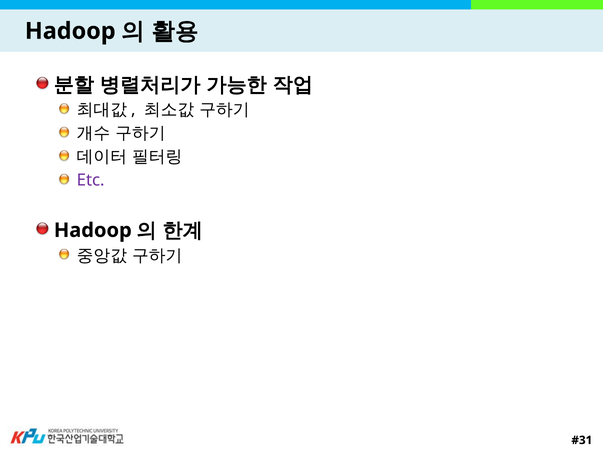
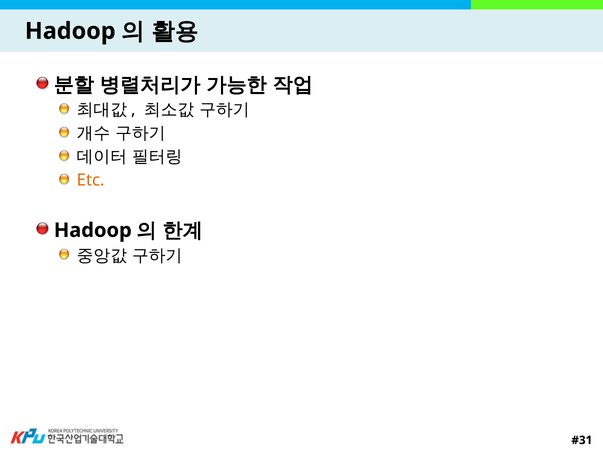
Etc colour: purple -> orange
